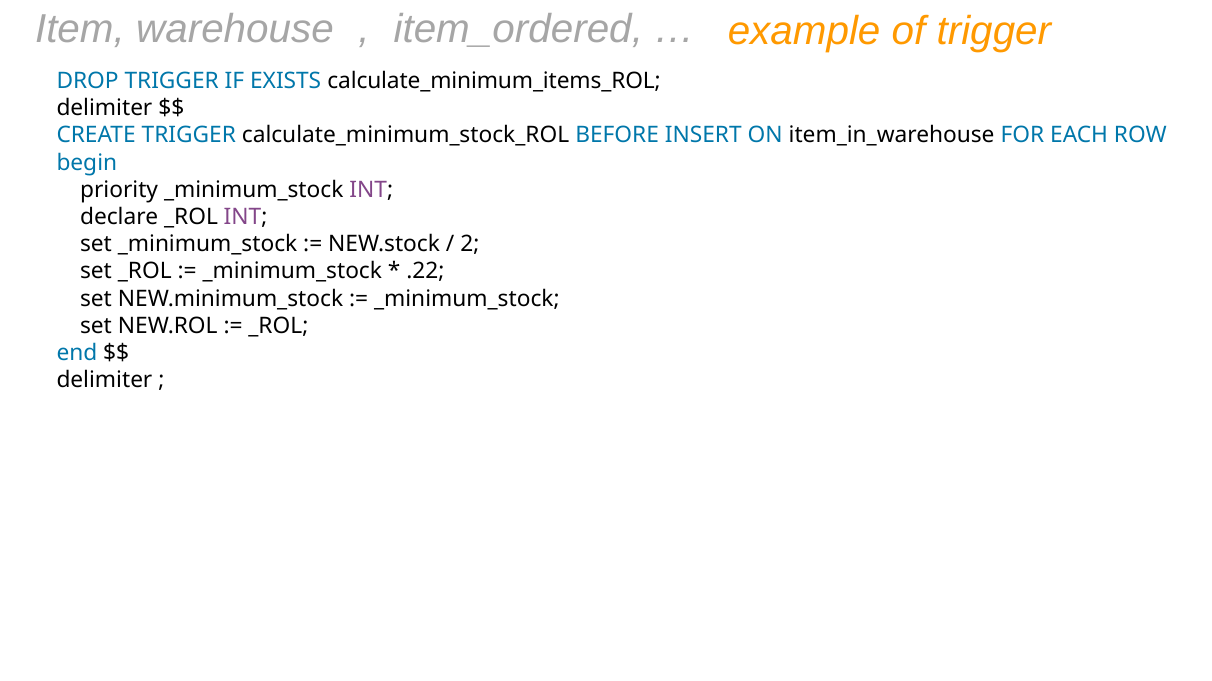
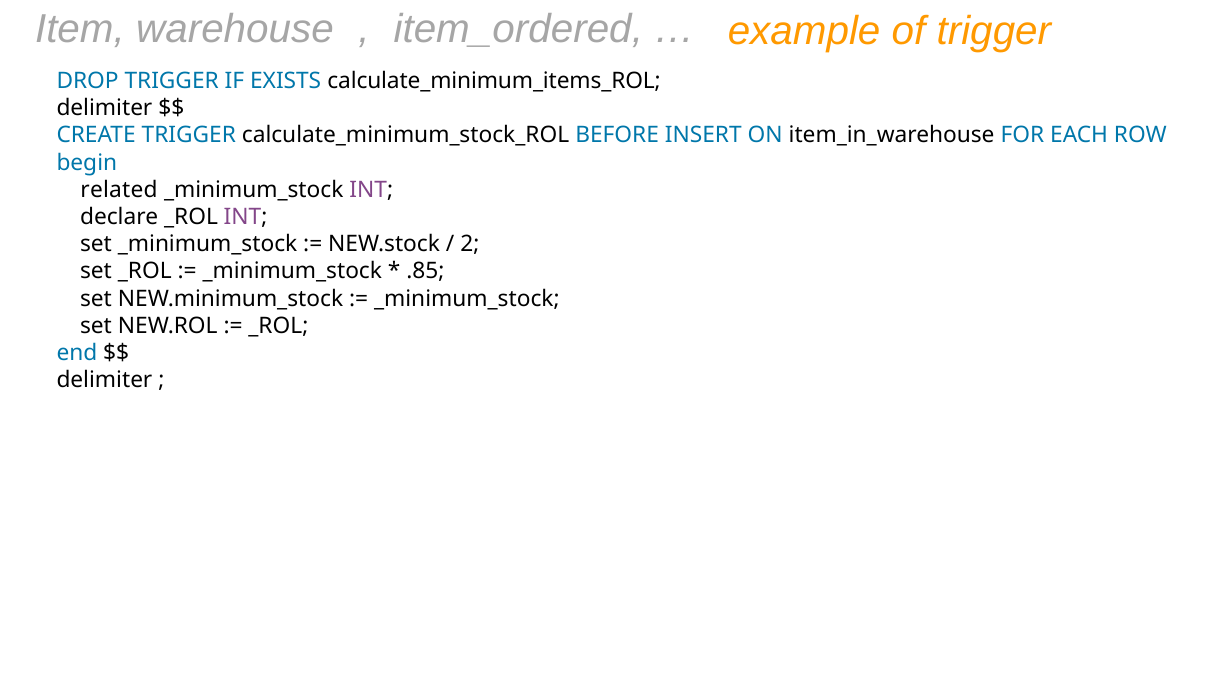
priority: priority -> related
.22: .22 -> .85
